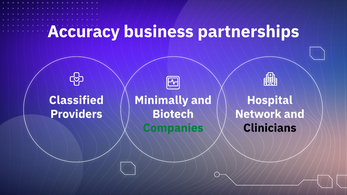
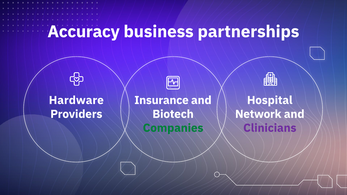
Classified: Classified -> Hardware
Minimally: Minimally -> Insurance
Clinicians colour: black -> purple
